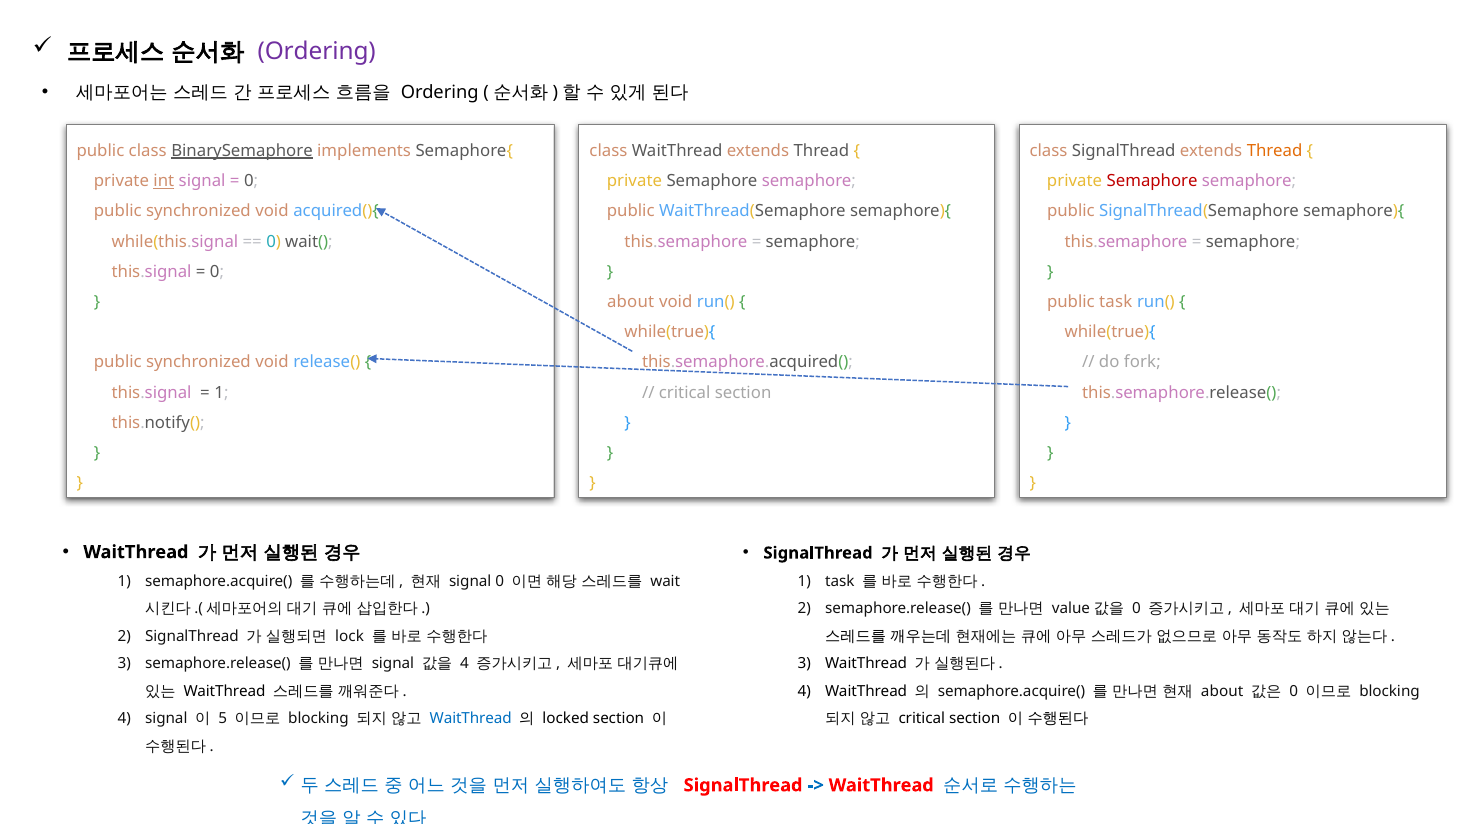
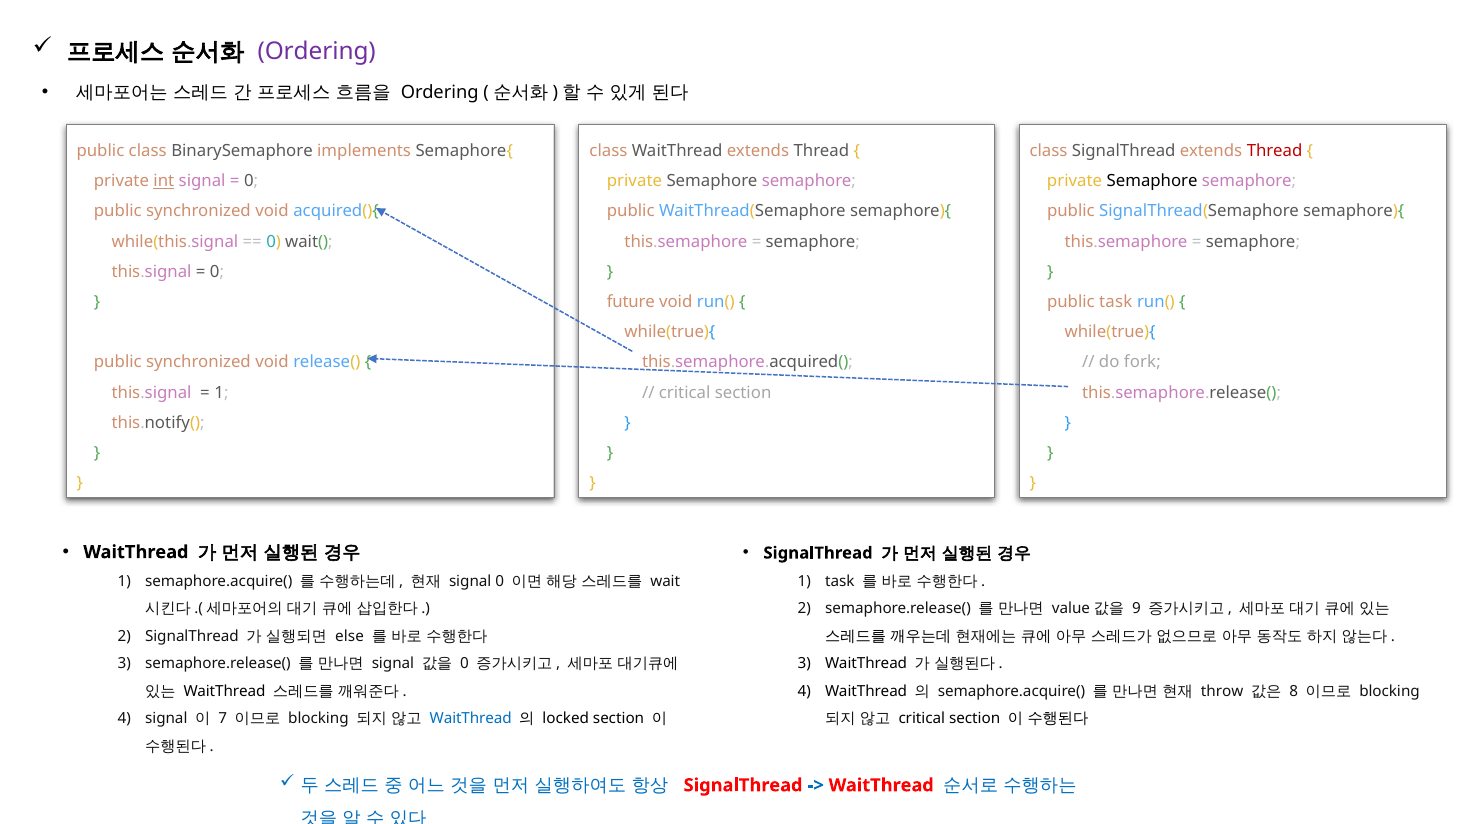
BinarySemaphore underline: present -> none
Thread at (1275, 151) colour: orange -> red
Semaphore at (1152, 181) colour: red -> black
about at (631, 302): about -> future
0 at (1136, 609): 0 -> 9
lock: lock -> else
4 at (465, 664): 4 -> 0
about at (1222, 691): about -> throw
0 at (1294, 691): 0 -> 8
5: 5 -> 7
